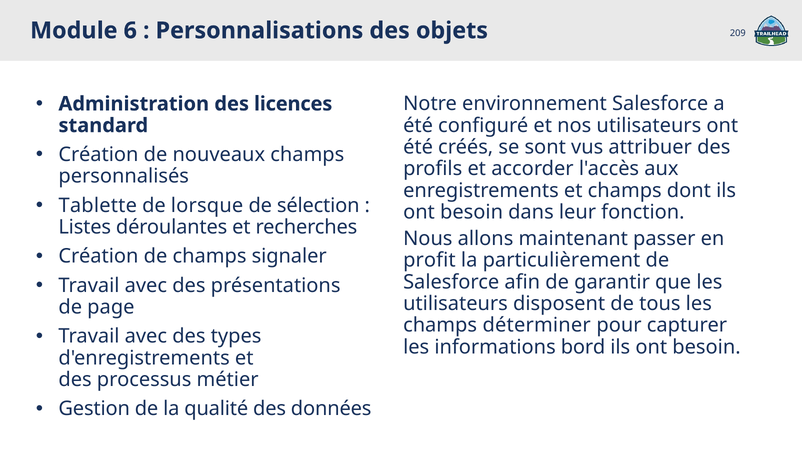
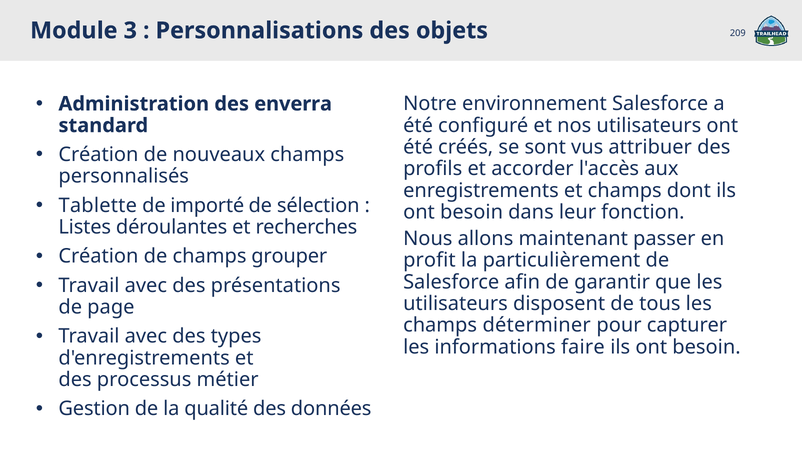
6: 6 -> 3
licences: licences -> enverra
lorsque: lorsque -> importé
signaler: signaler -> grouper
bord: bord -> faire
